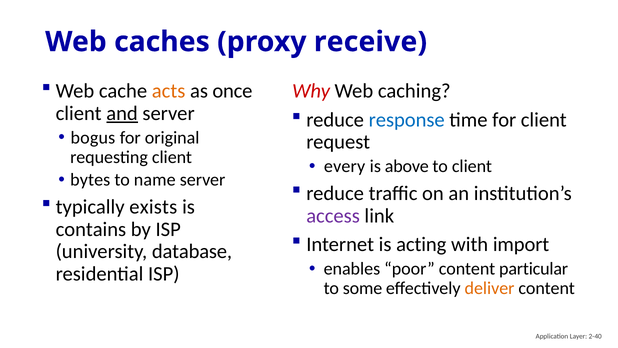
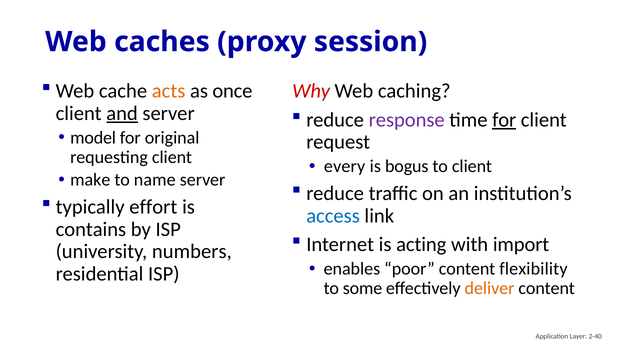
receive: receive -> session
response colour: blue -> purple
for at (504, 120) underline: none -> present
bogus: bogus -> model
above: above -> bogus
bytes: bytes -> make
exists: exists -> effort
access colour: purple -> blue
database: database -> numbers
particular: particular -> flexibility
